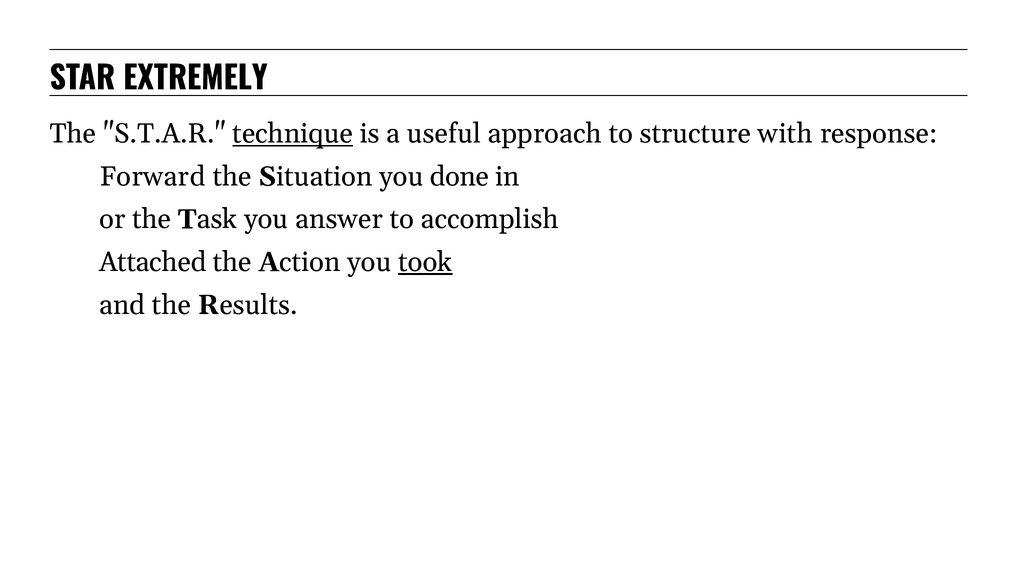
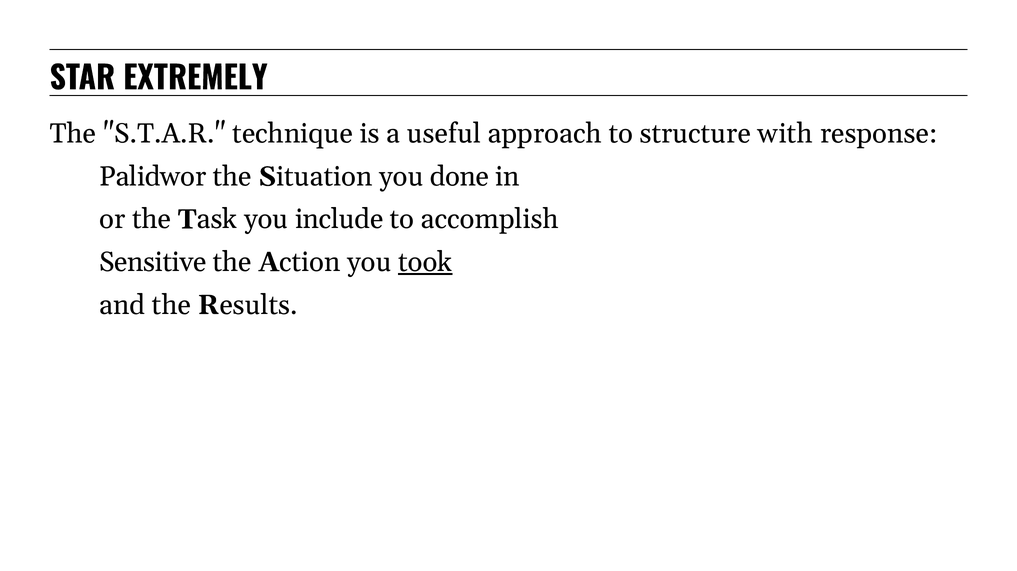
technique underline: present -> none
Forward: Forward -> Palidwor
answer: answer -> include
Attached: Attached -> Sensitive
